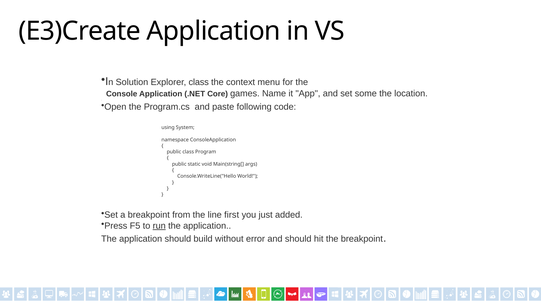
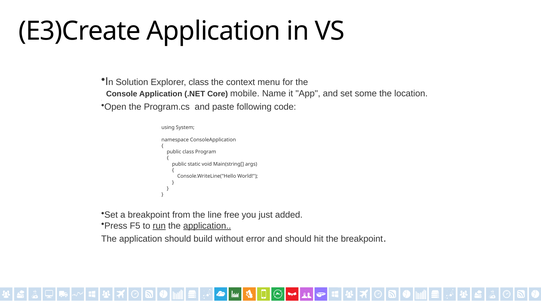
games: games -> mobile
first: first -> free
application at (207, 226) underline: none -> present
